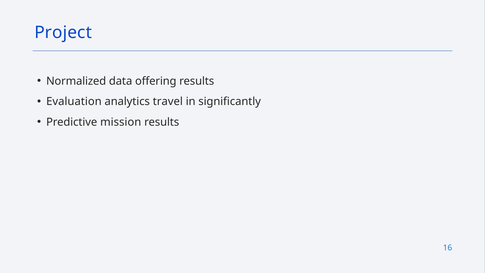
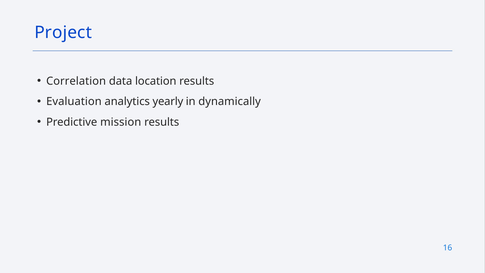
Normalized: Normalized -> Correlation
offering: offering -> location
travel: travel -> yearly
significantly: significantly -> dynamically
